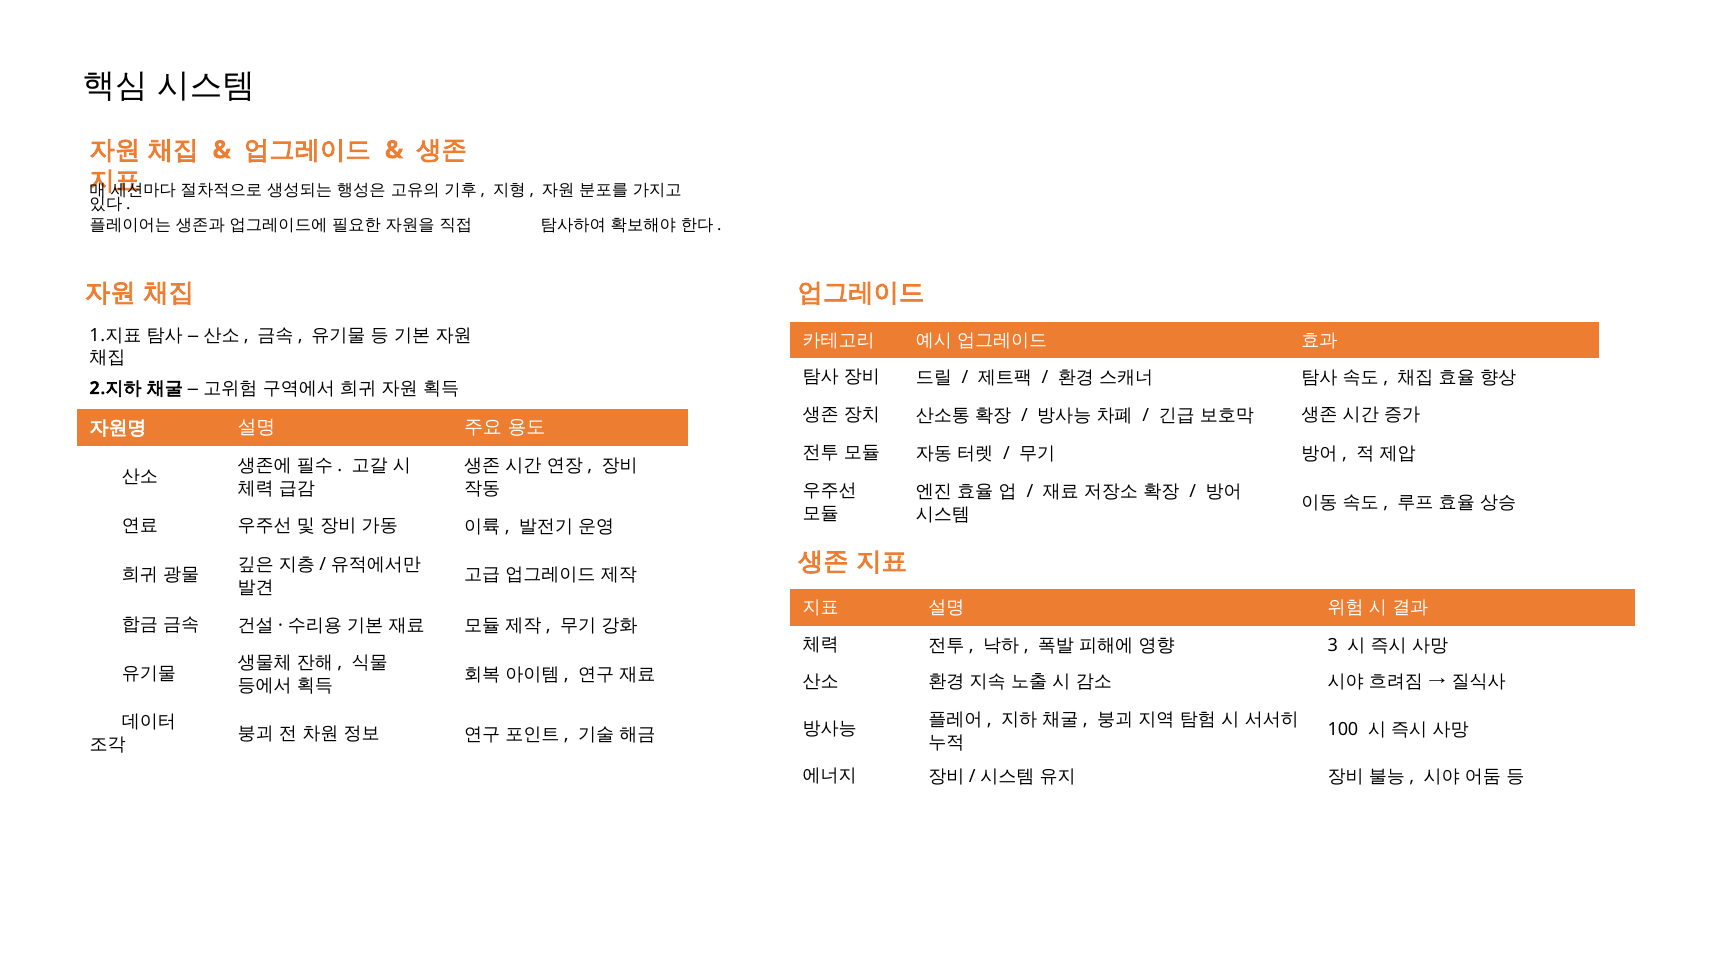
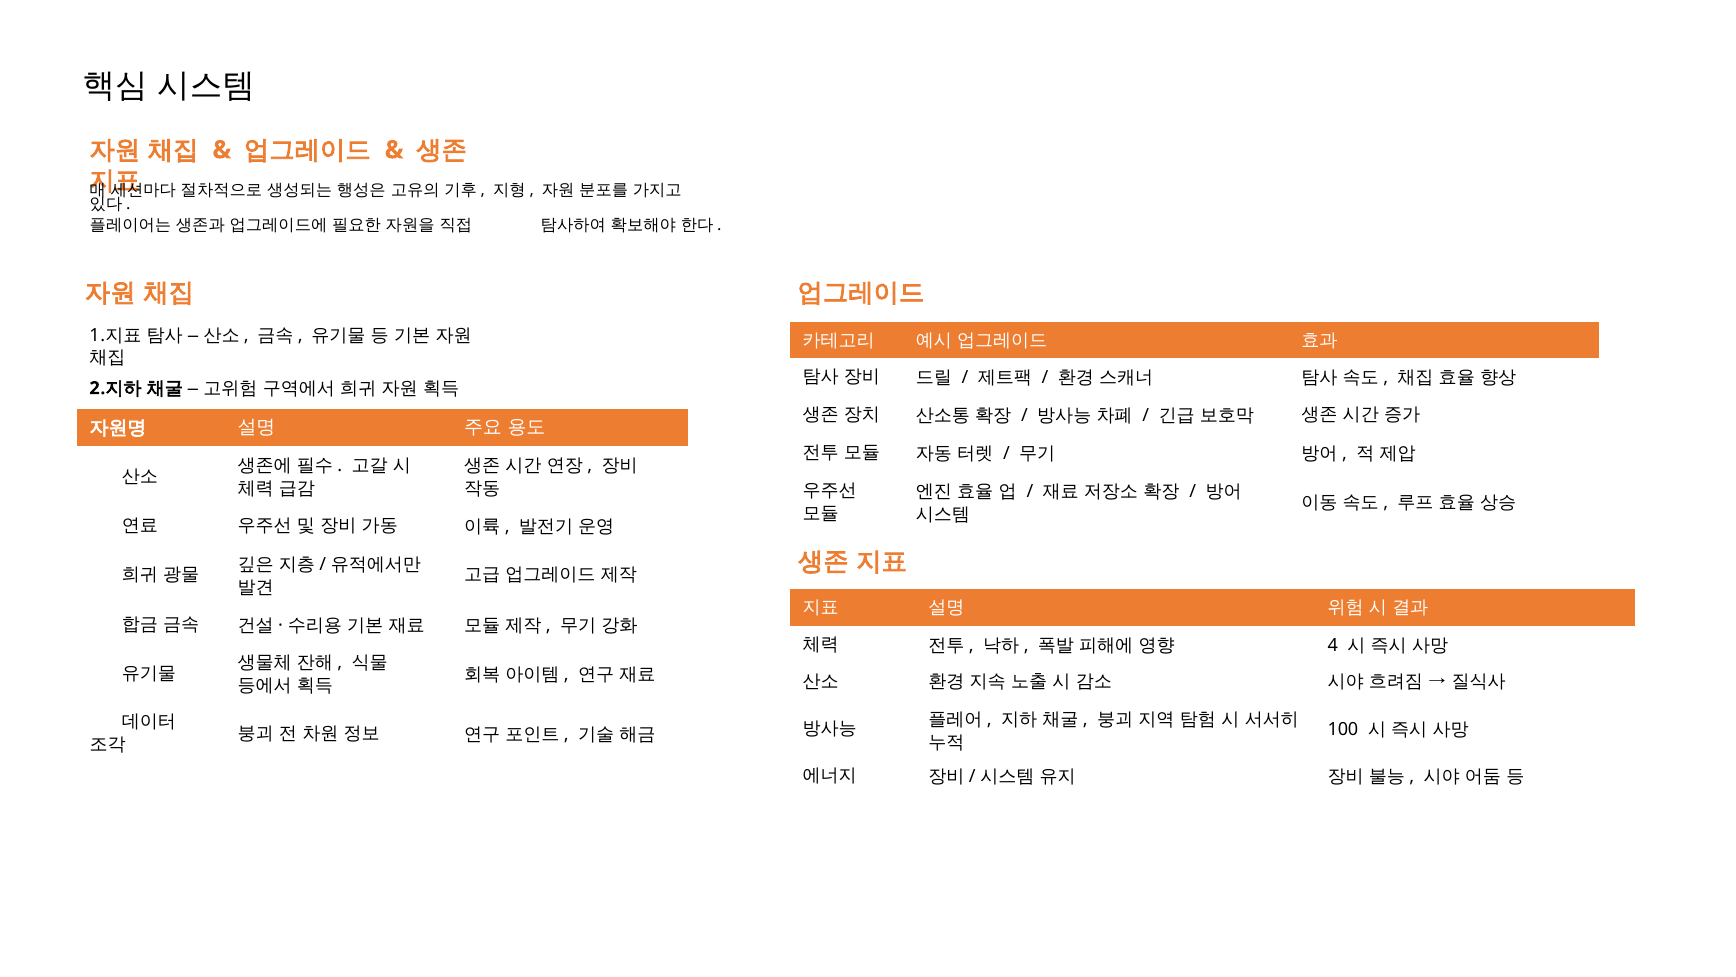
3: 3 -> 4
